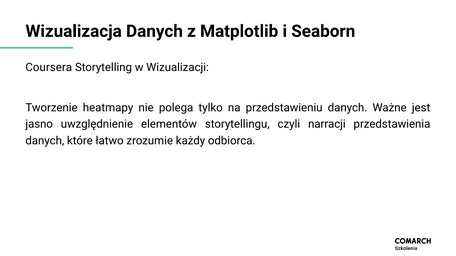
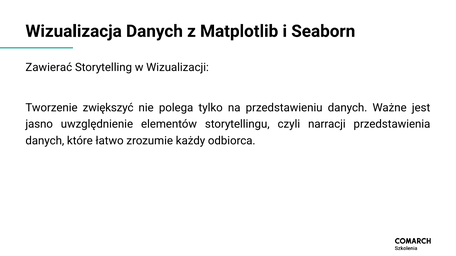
Coursera: Coursera -> Zawierać
heatmapy: heatmapy -> zwiększyć
